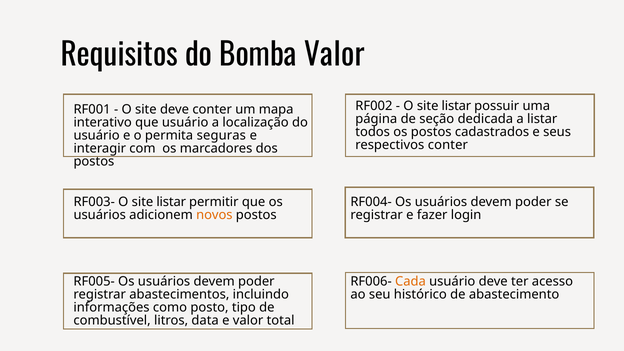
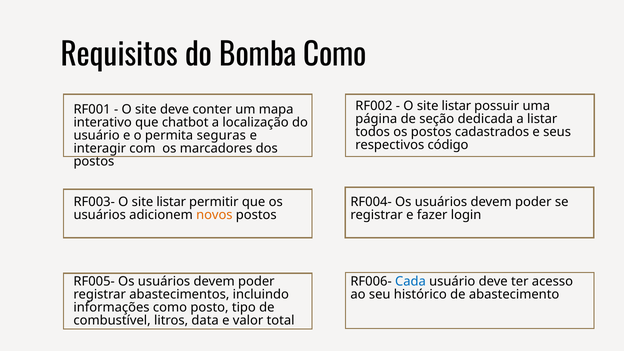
Bomba Valor: Valor -> Como
que usuário: usuário -> chatbot
respectivos conter: conter -> código
Cada colour: orange -> blue
